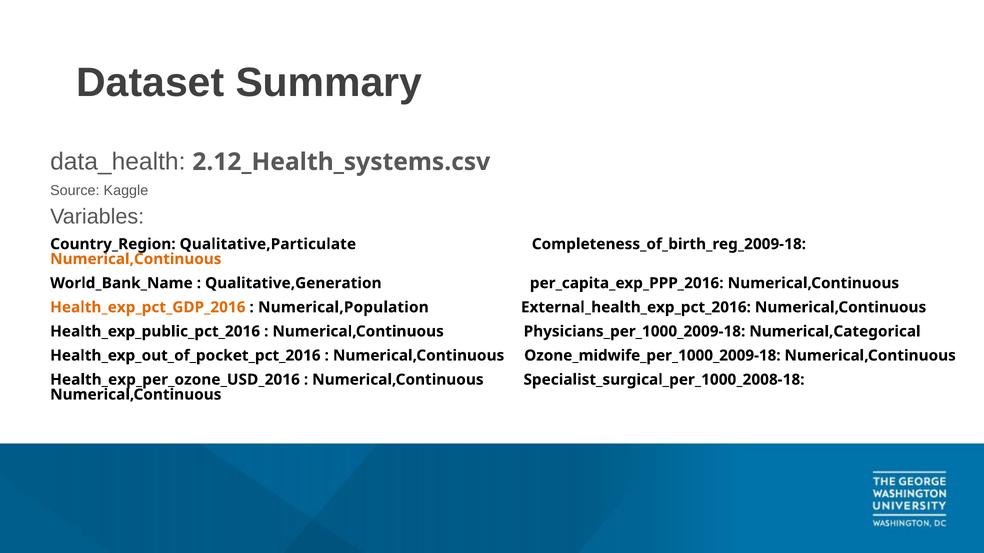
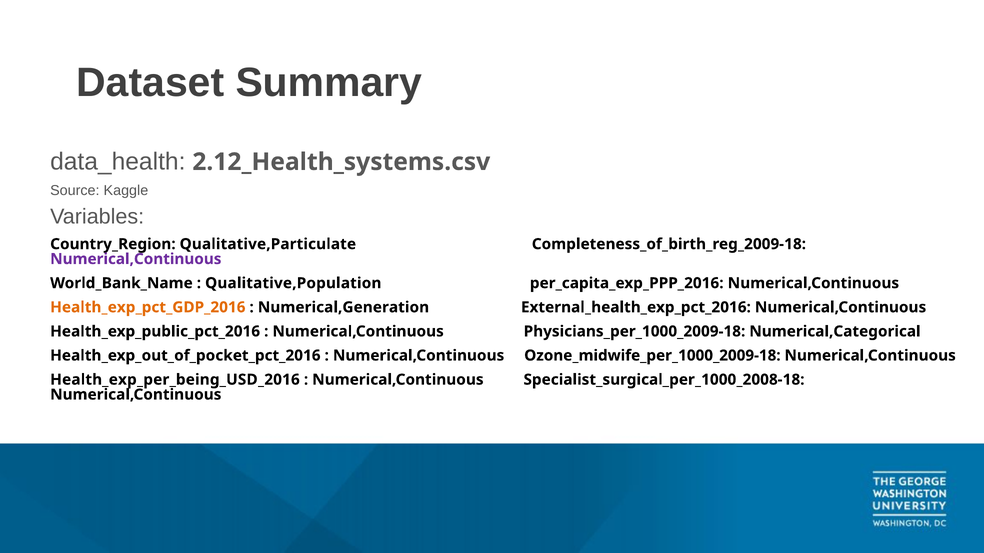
Numerical,Continuous at (136, 259) colour: orange -> purple
Qualitative,Generation: Qualitative,Generation -> Qualitative,Population
Numerical,Population: Numerical,Population -> Numerical,Generation
Health_exp_per_ozone_USD_2016: Health_exp_per_ozone_USD_2016 -> Health_exp_per_being_USD_2016
